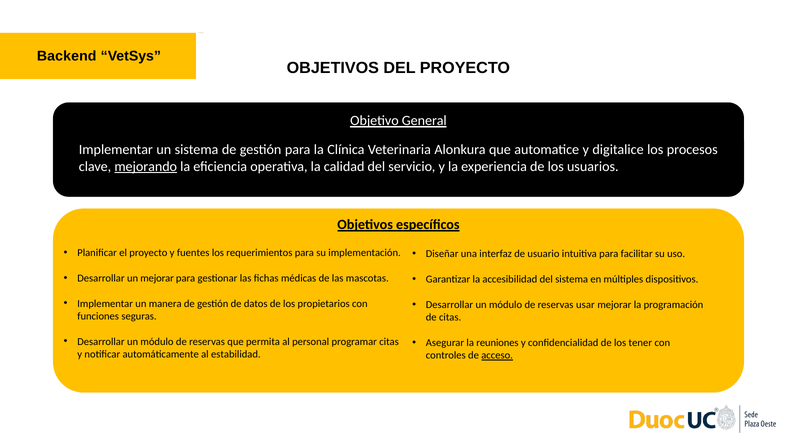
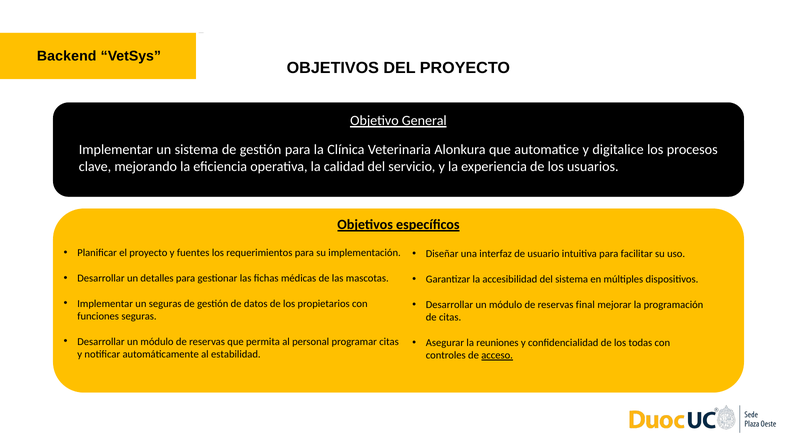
mejorando underline: present -> none
un mejorar: mejorar -> detalles
un manera: manera -> seguras
usar: usar -> final
tener: tener -> todas
